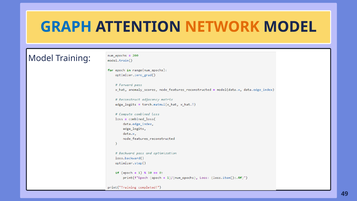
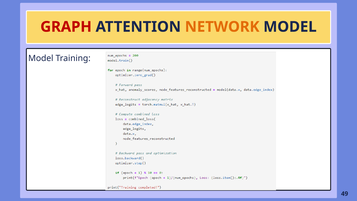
GRAPH colour: blue -> red
